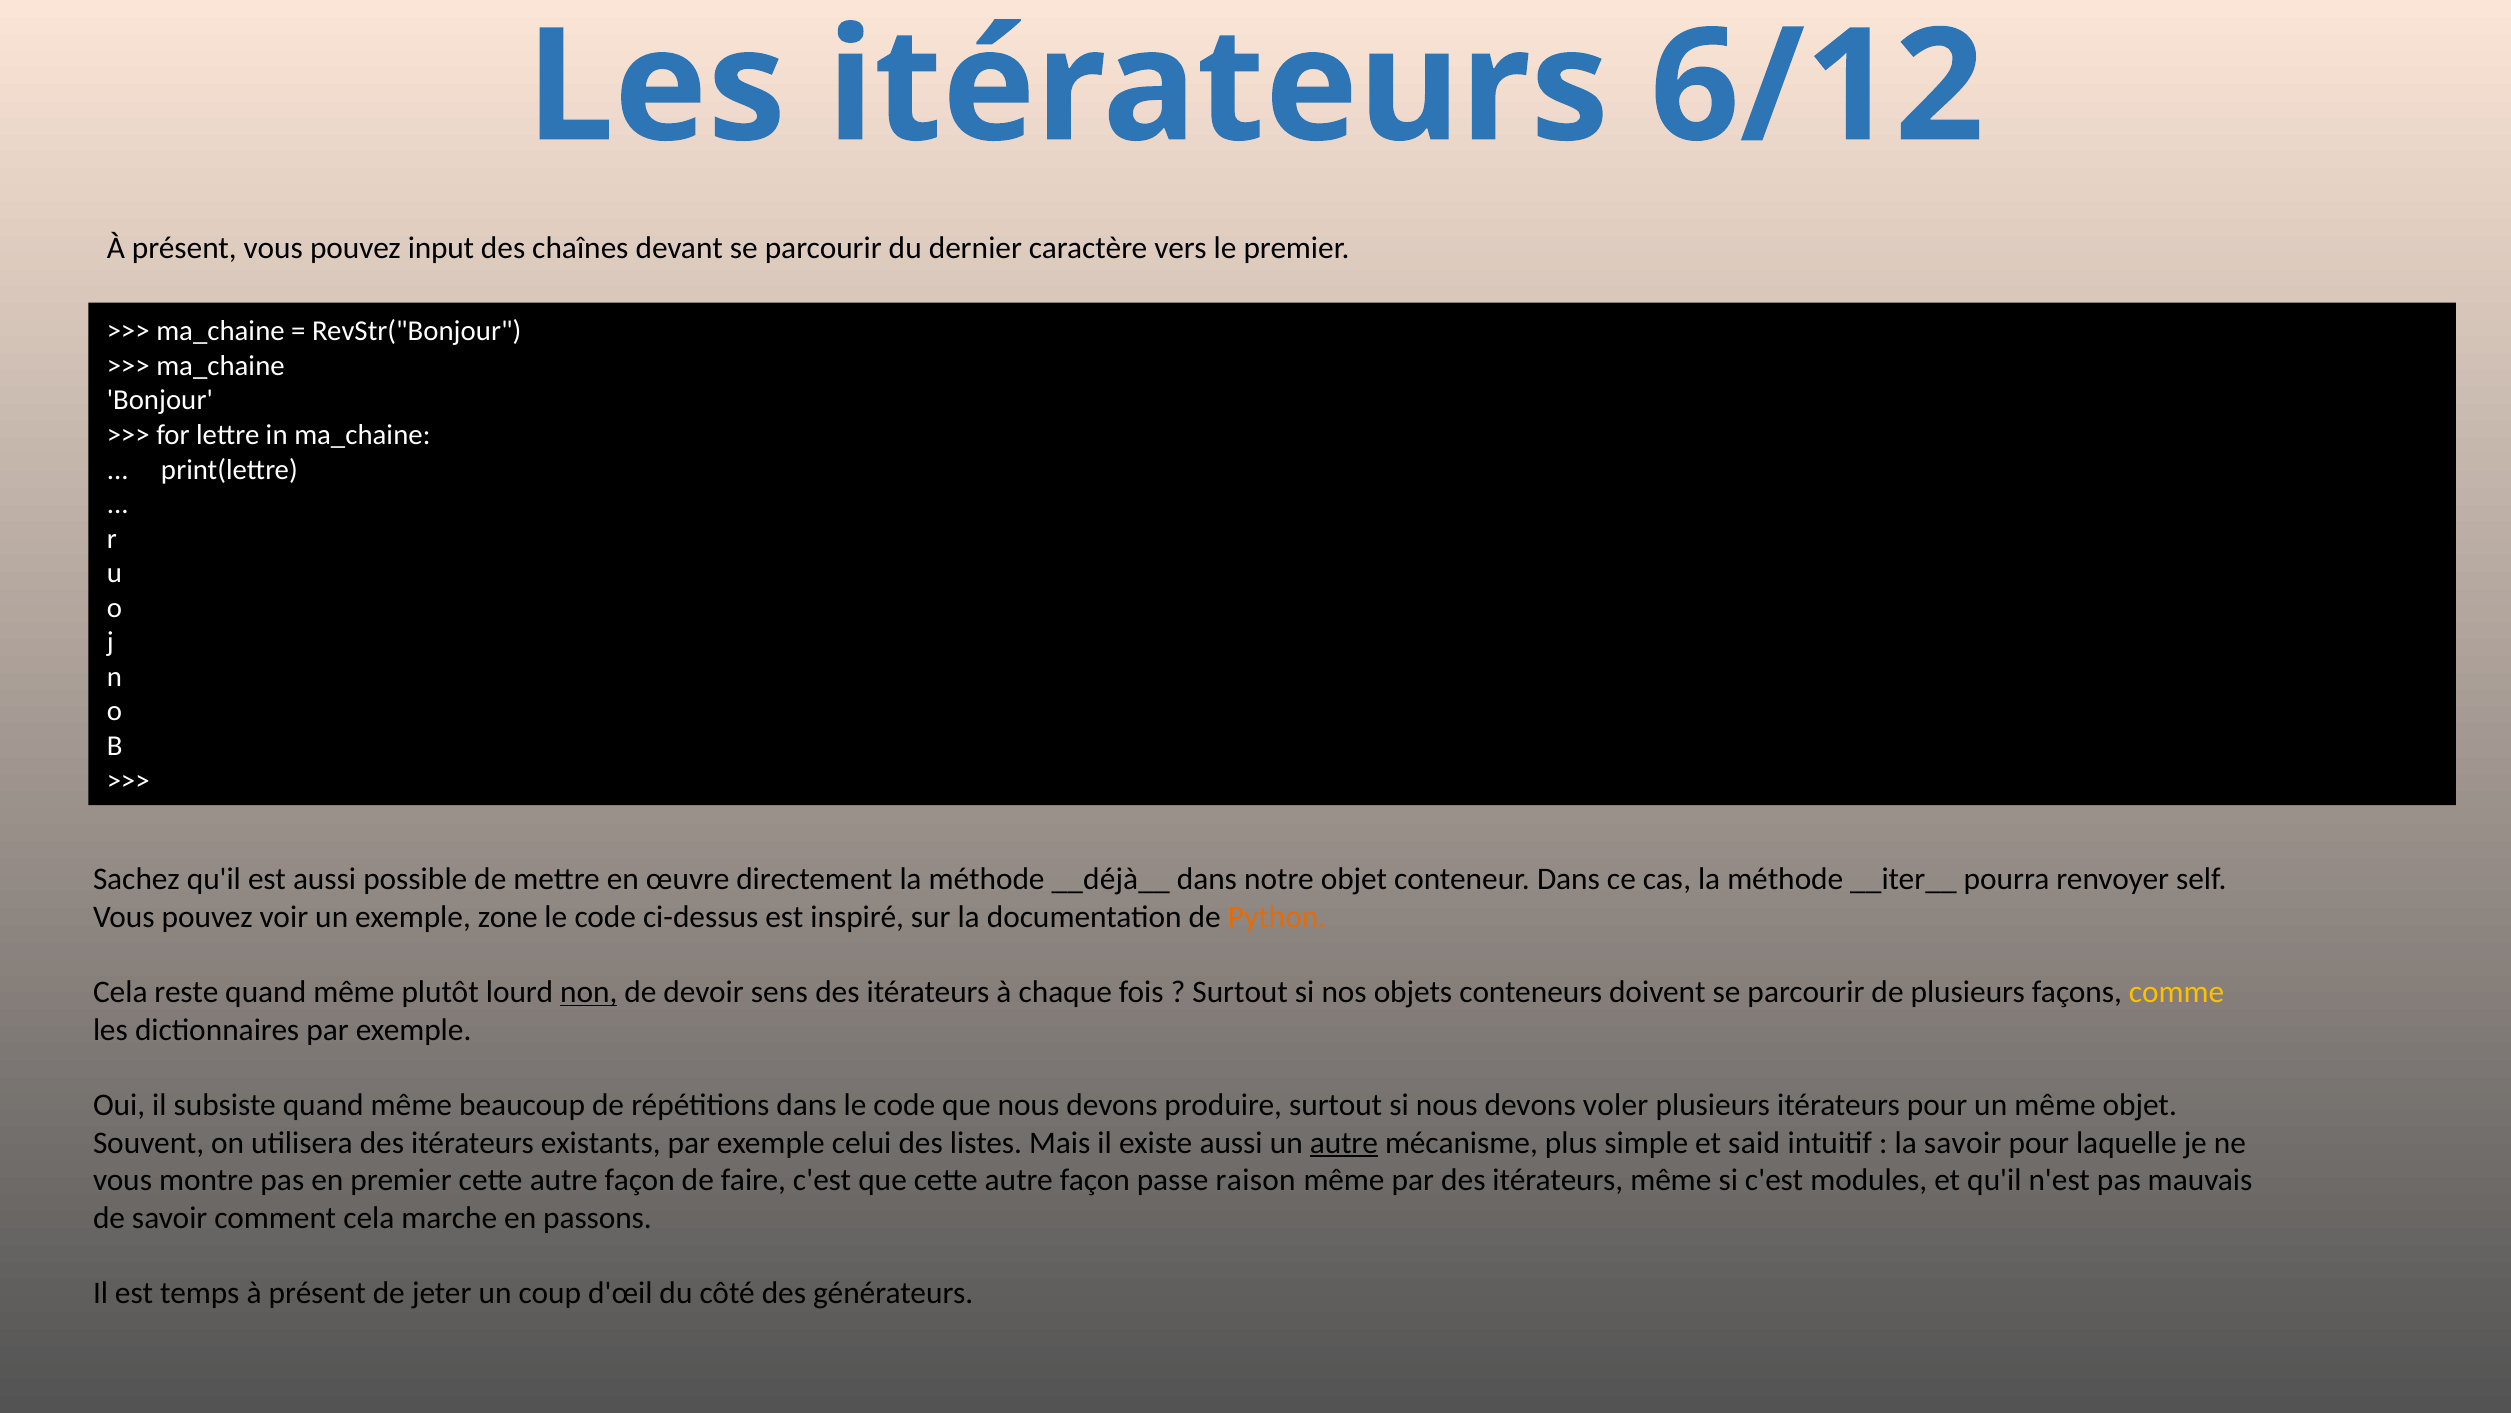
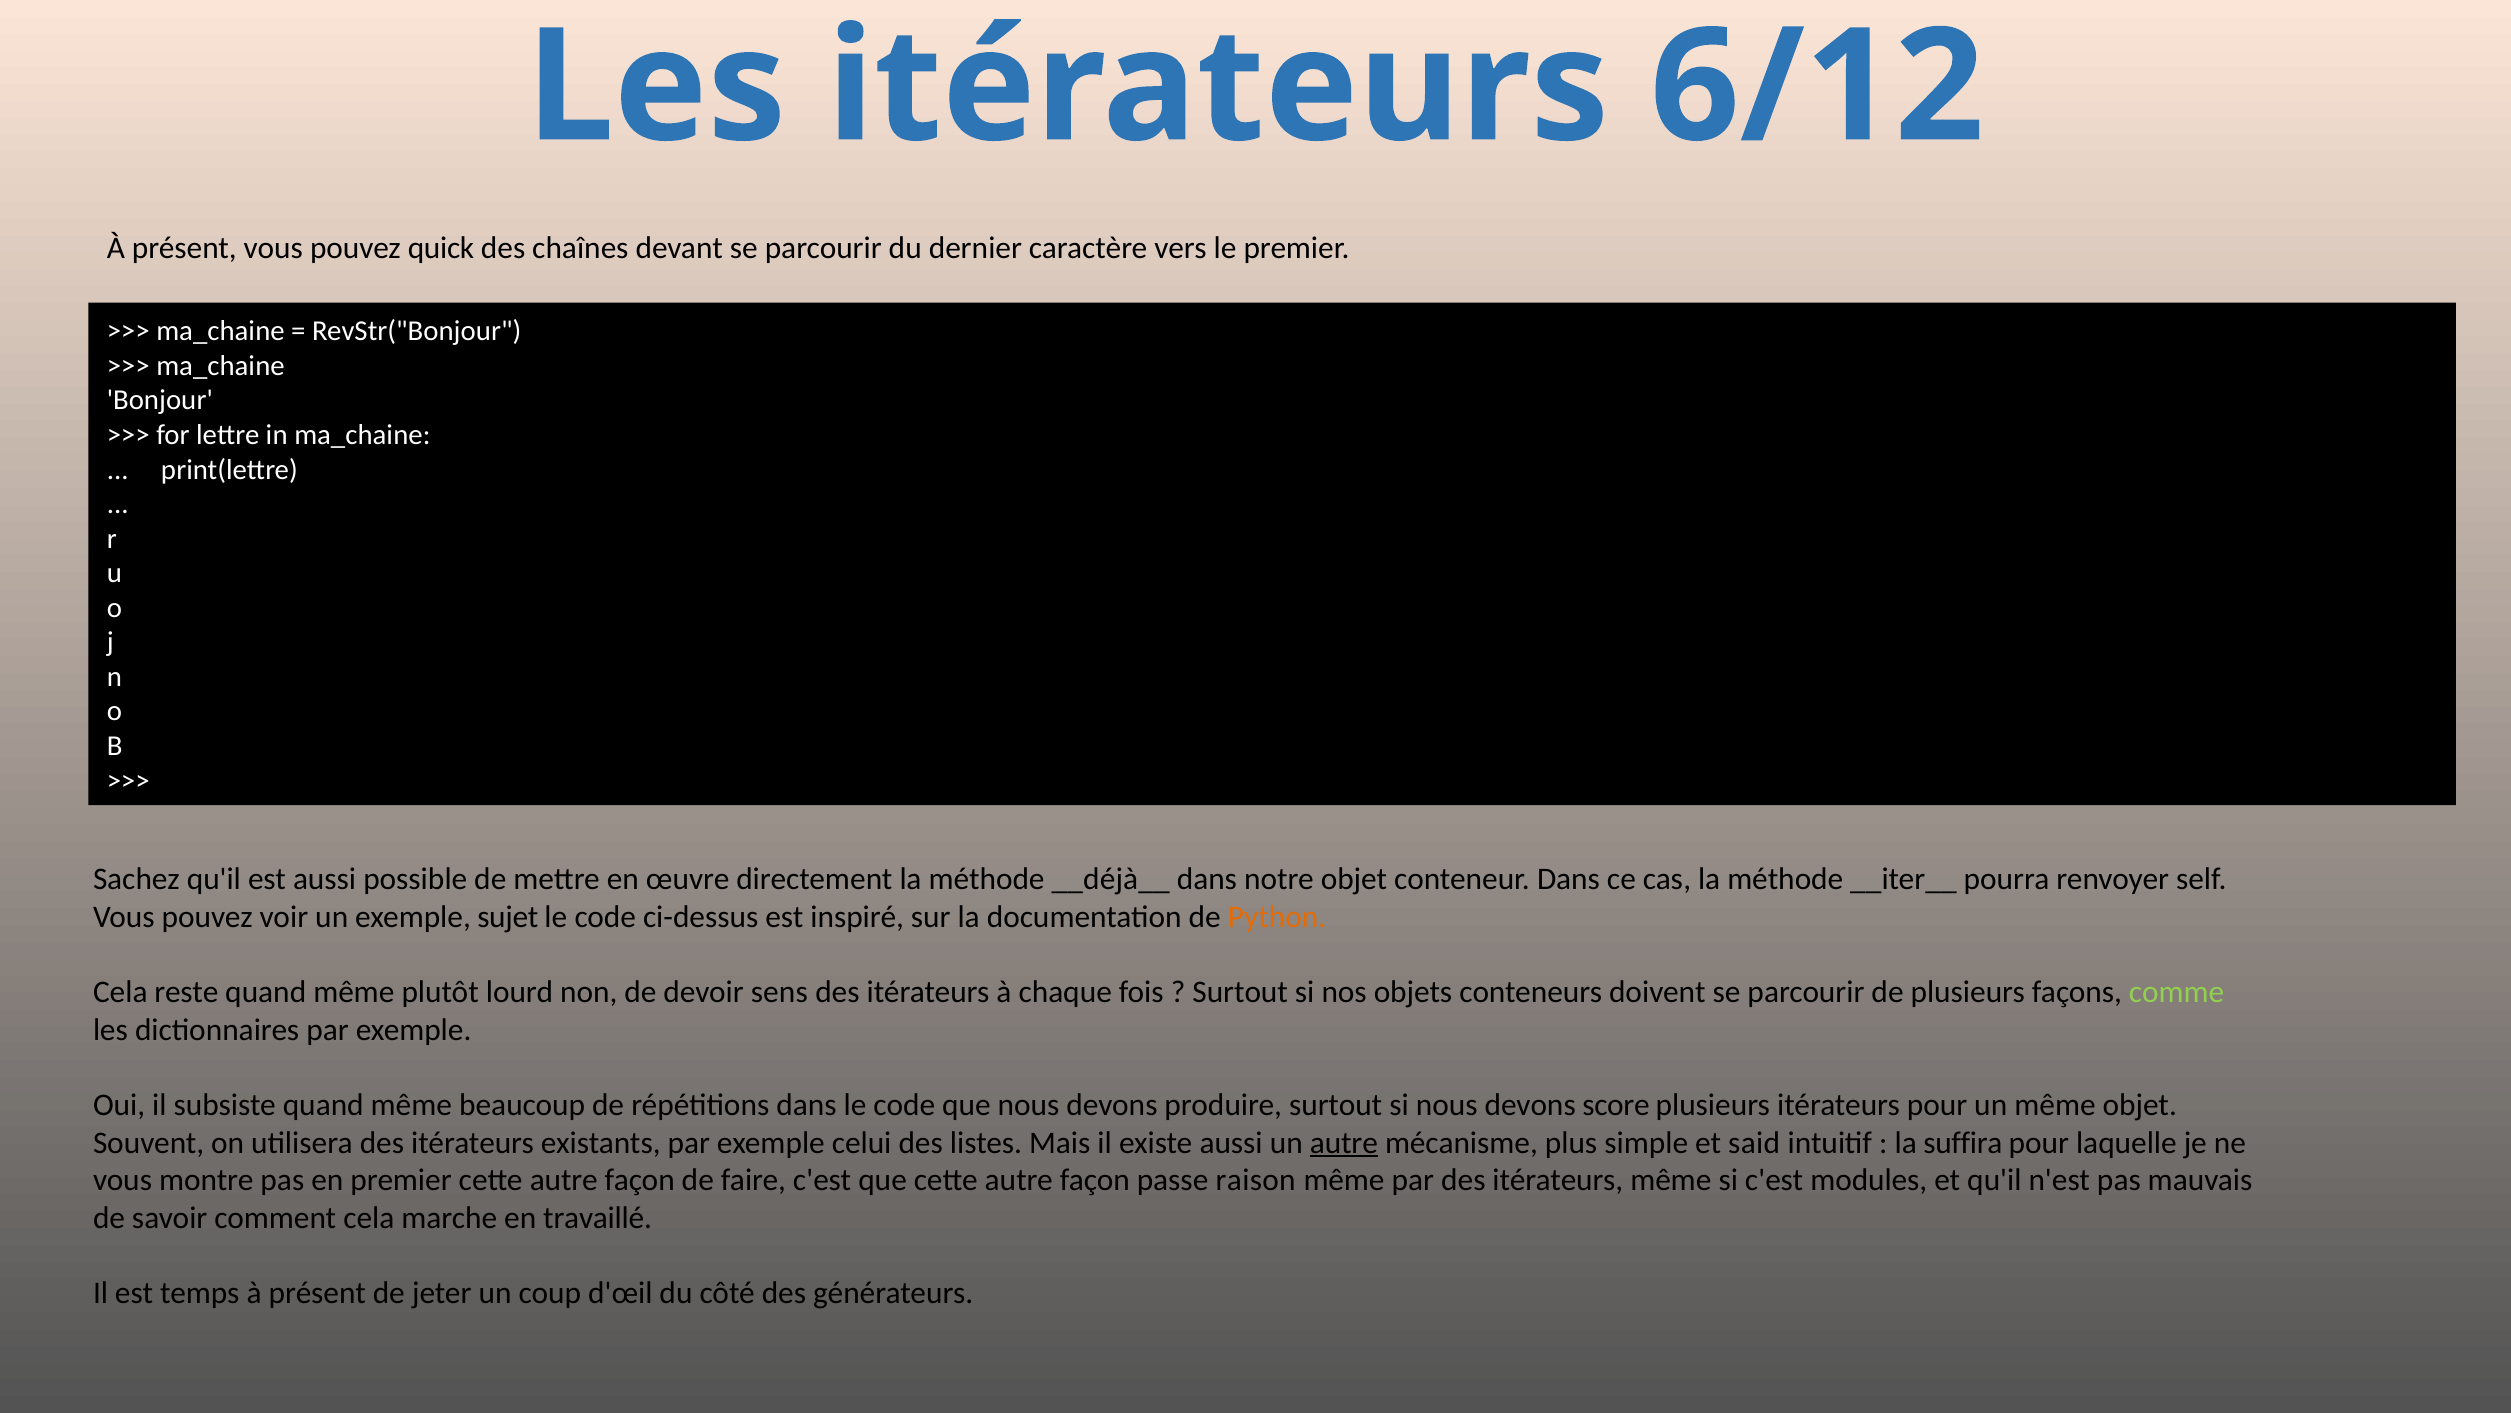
input: input -> quick
zone: zone -> sujet
non underline: present -> none
comme colour: yellow -> light green
voler: voler -> score
la savoir: savoir -> suffira
passons: passons -> travaillé
